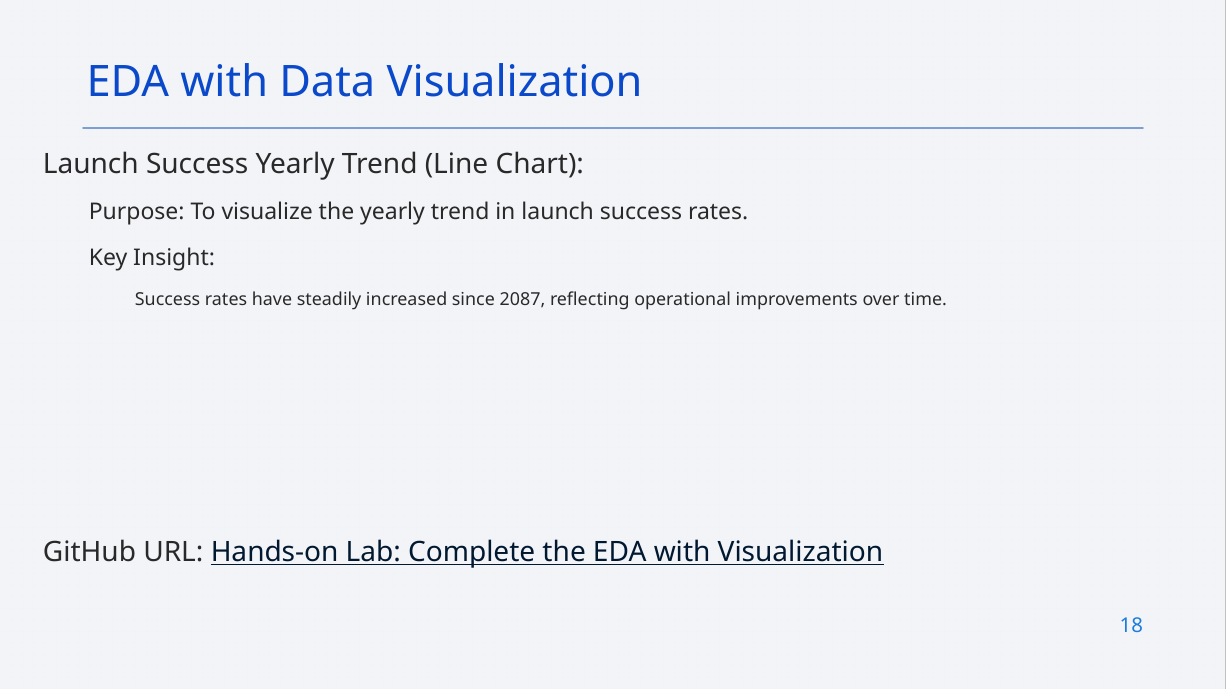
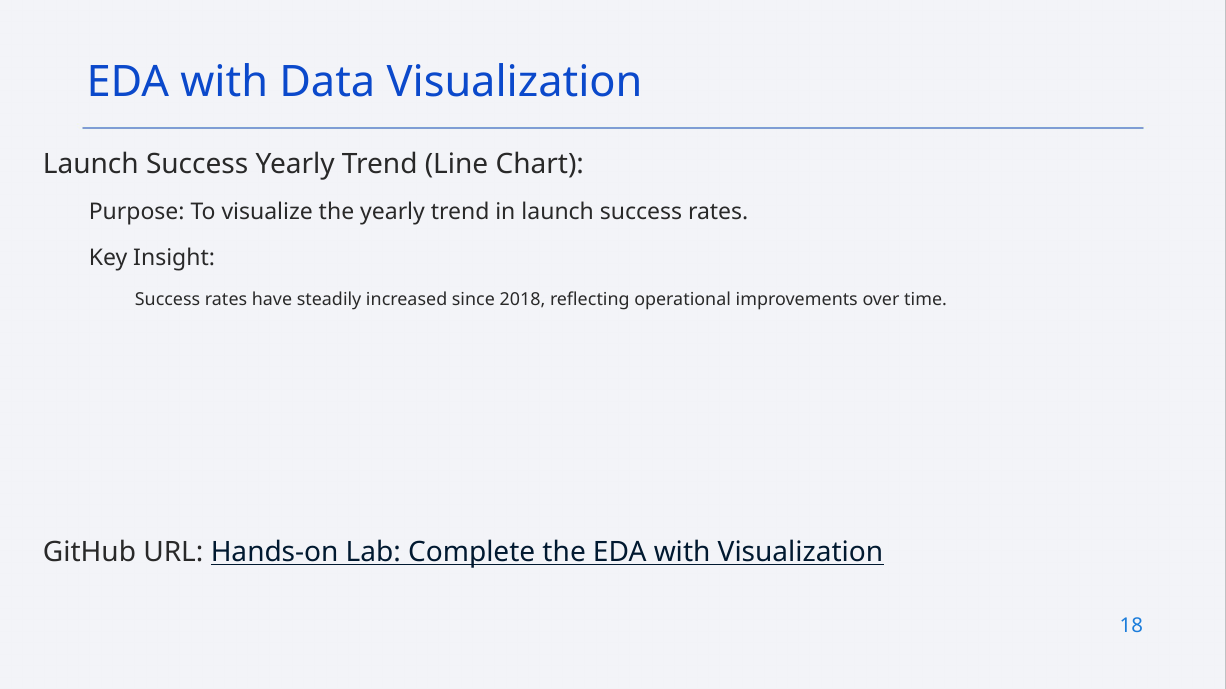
2087: 2087 -> 2018
